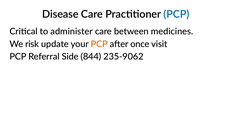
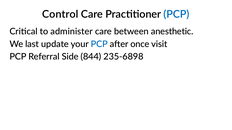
Disease: Disease -> Control
medicines: medicines -> anesthetic
risk: risk -> last
PCP at (99, 44) colour: orange -> blue
235-9062: 235-9062 -> 235-6898
